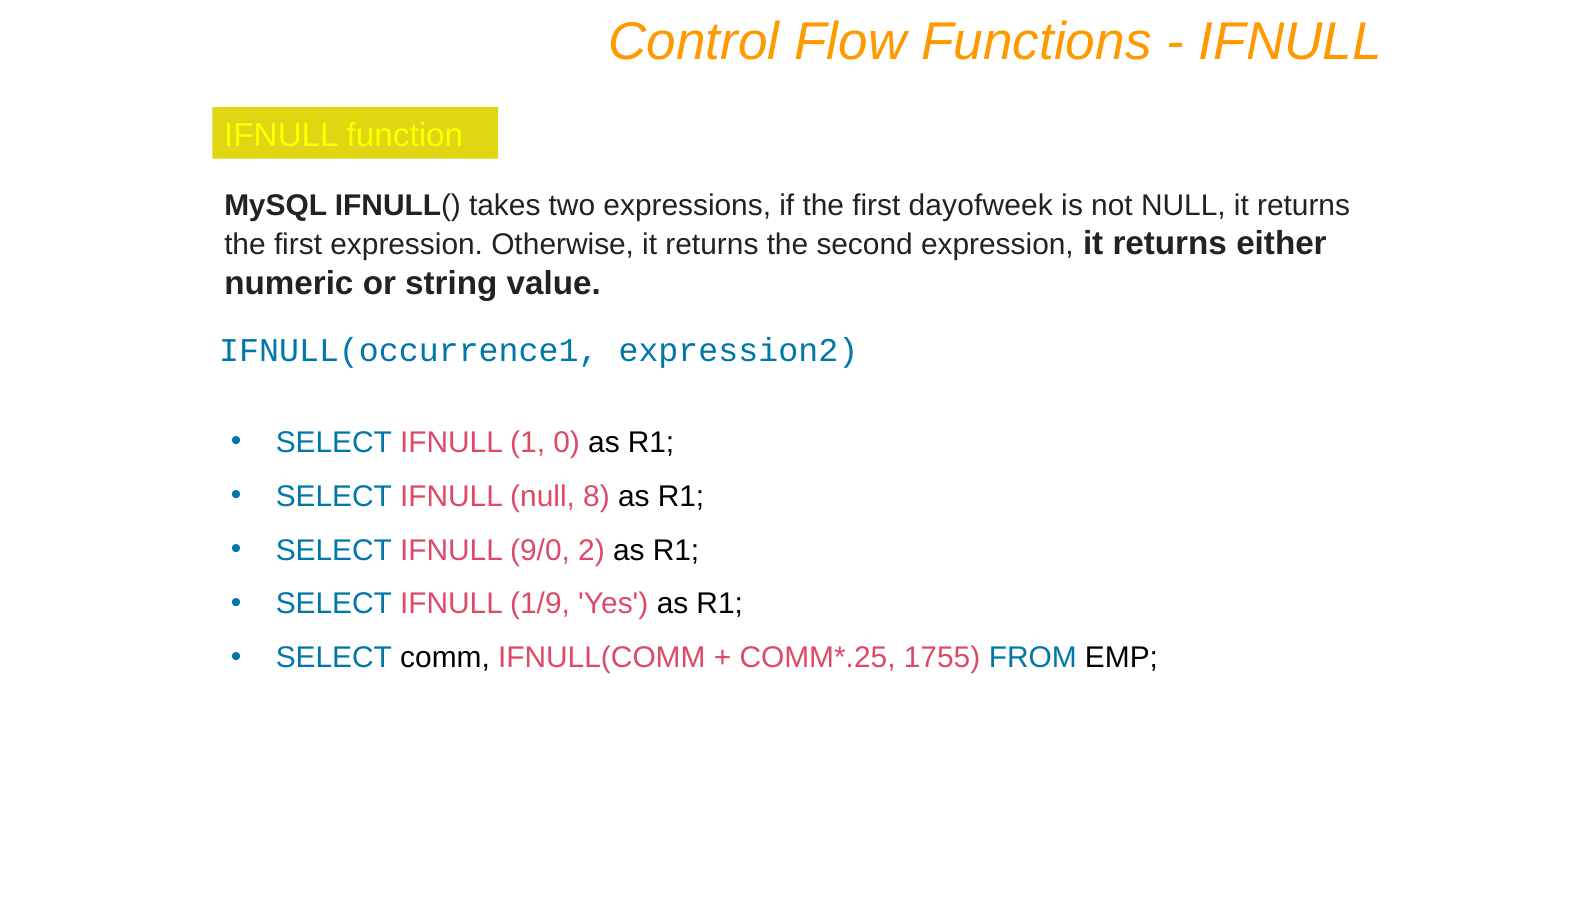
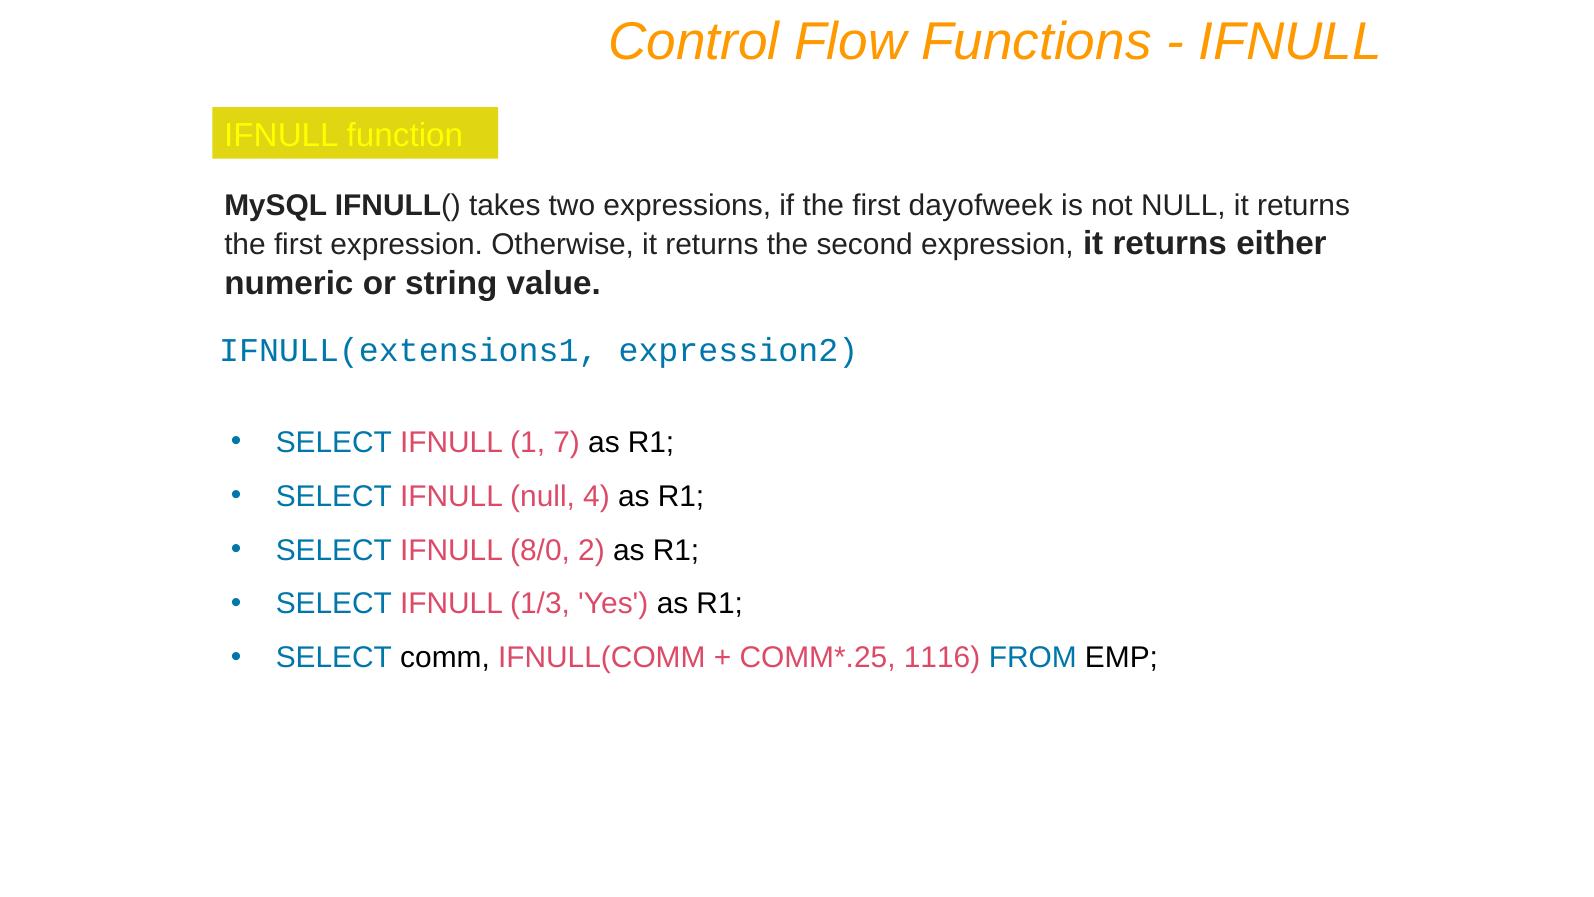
IFNULL(occurrence1: IFNULL(occurrence1 -> IFNULL(extensions1
0: 0 -> 7
8: 8 -> 4
9/0: 9/0 -> 8/0
1/9: 1/9 -> 1/3
1755: 1755 -> 1116
